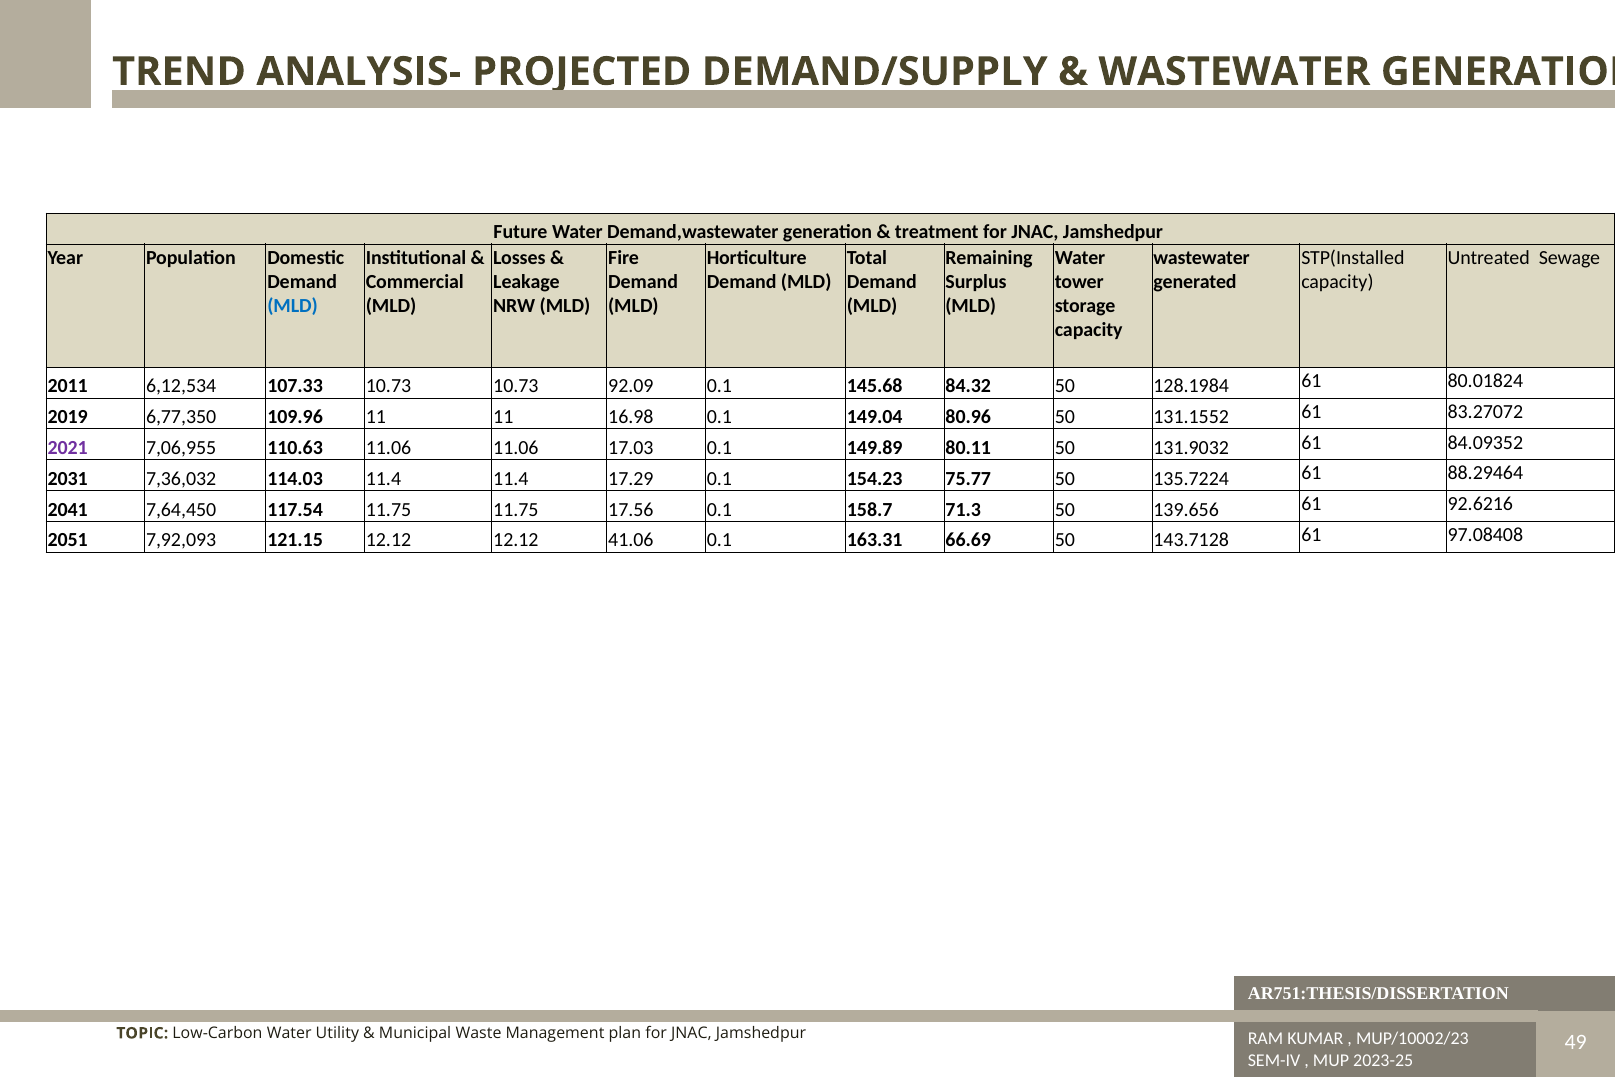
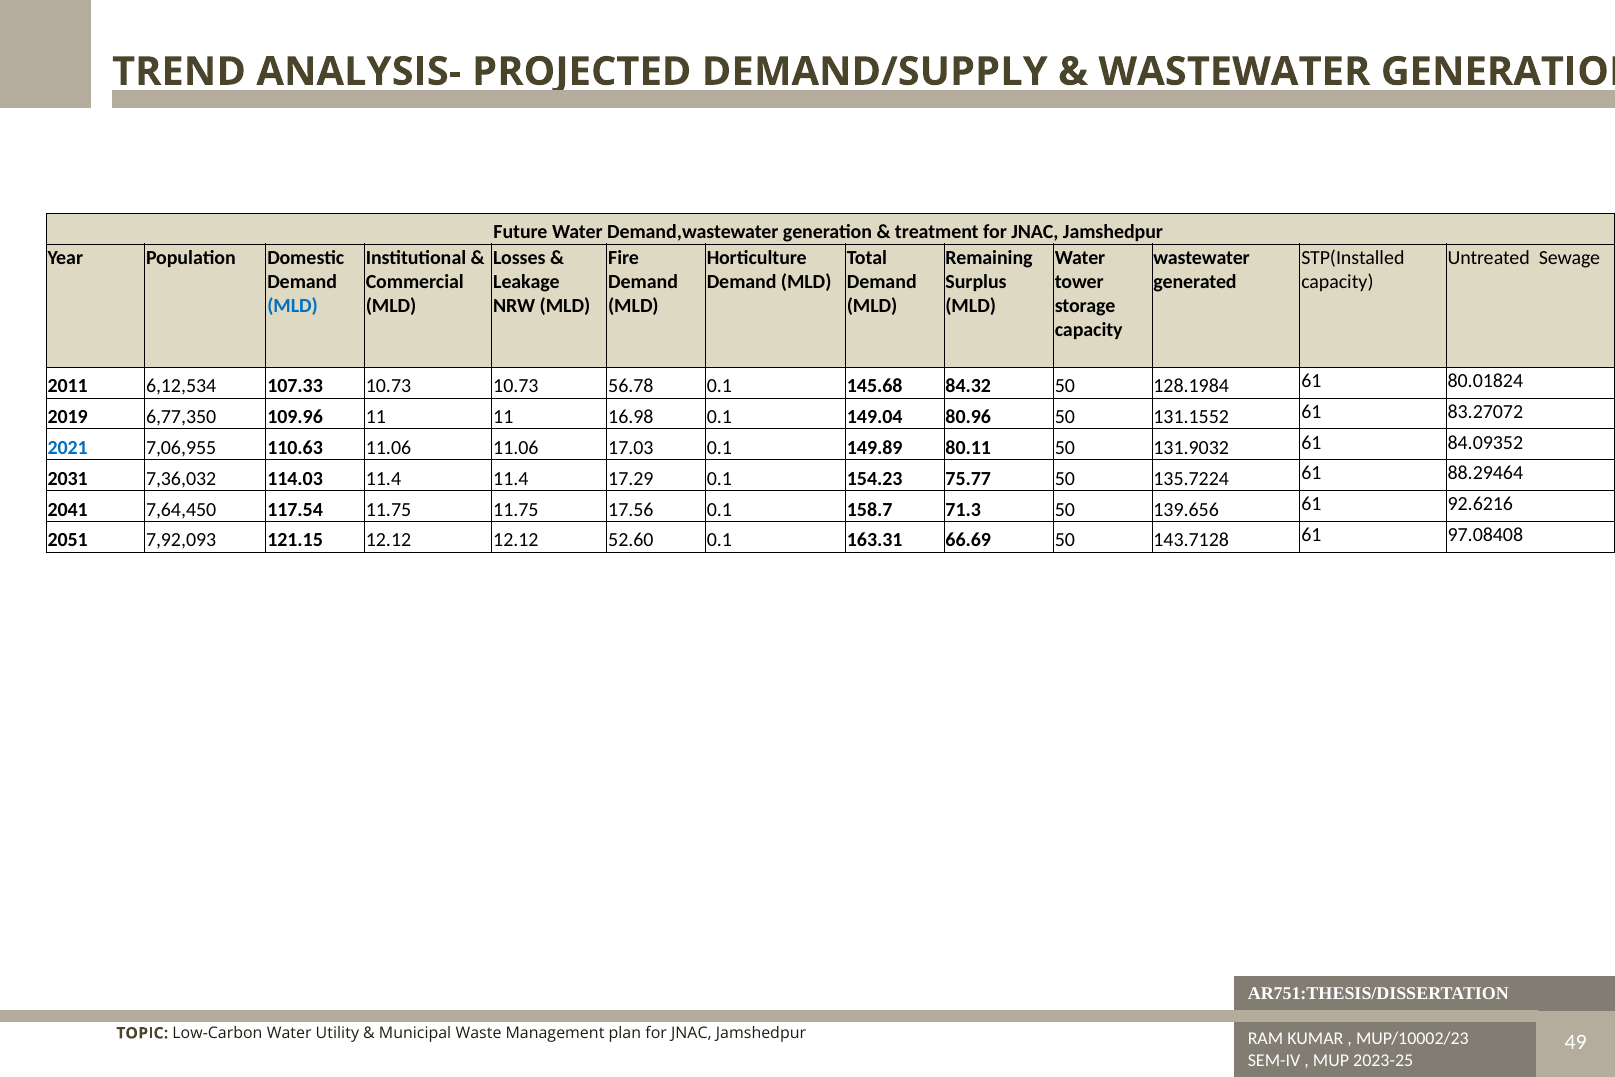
92.09: 92.09 -> 56.78
2021 colour: purple -> blue
41.06: 41.06 -> 52.60
